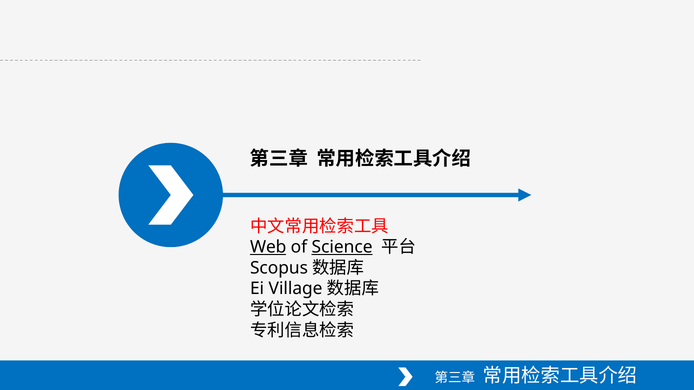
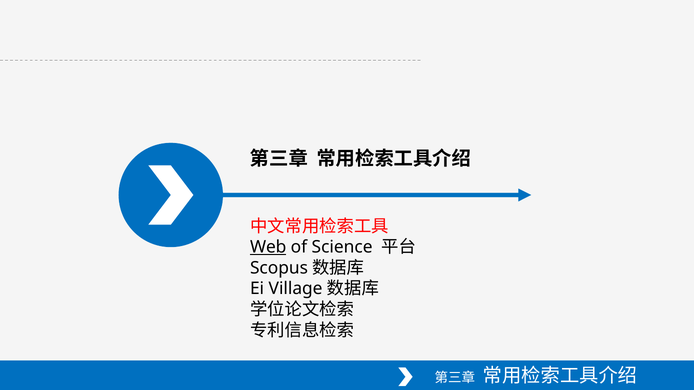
Science underline: present -> none
